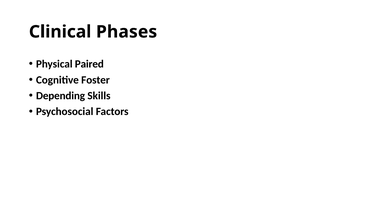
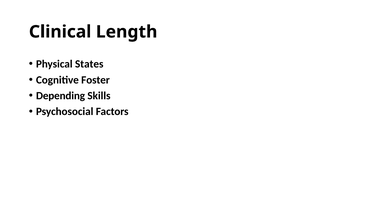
Phases: Phases -> Length
Paired: Paired -> States
